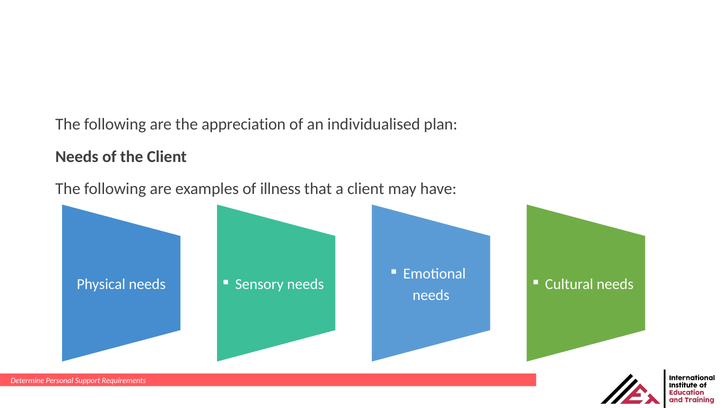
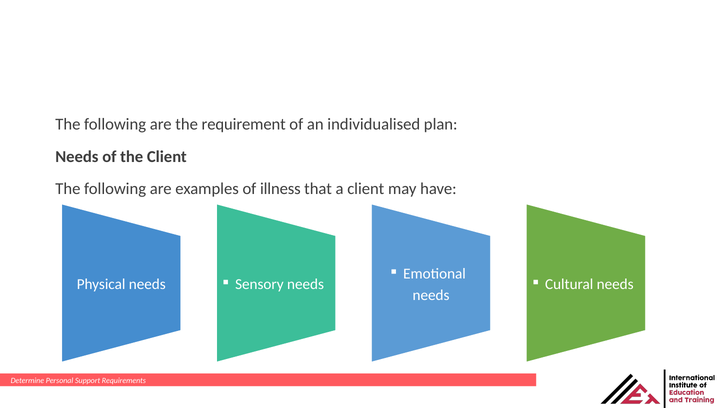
appreciation: appreciation -> requirement
